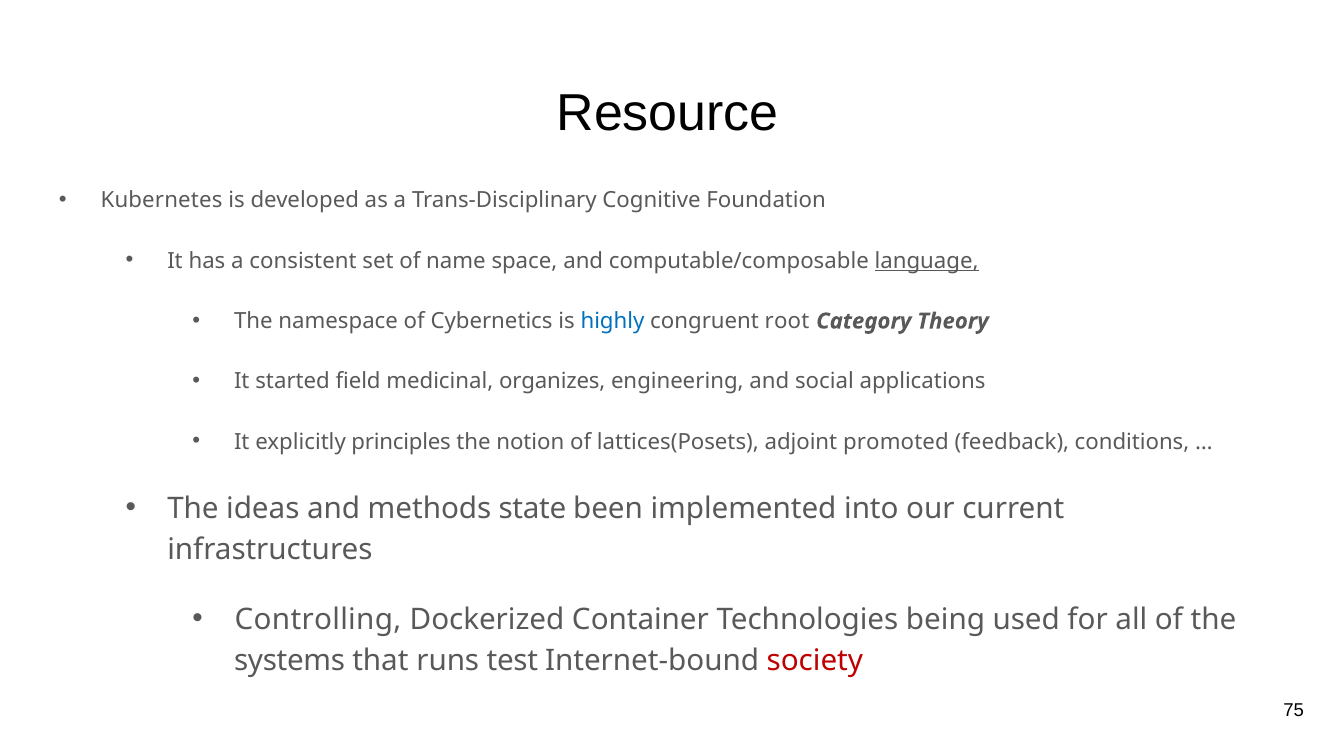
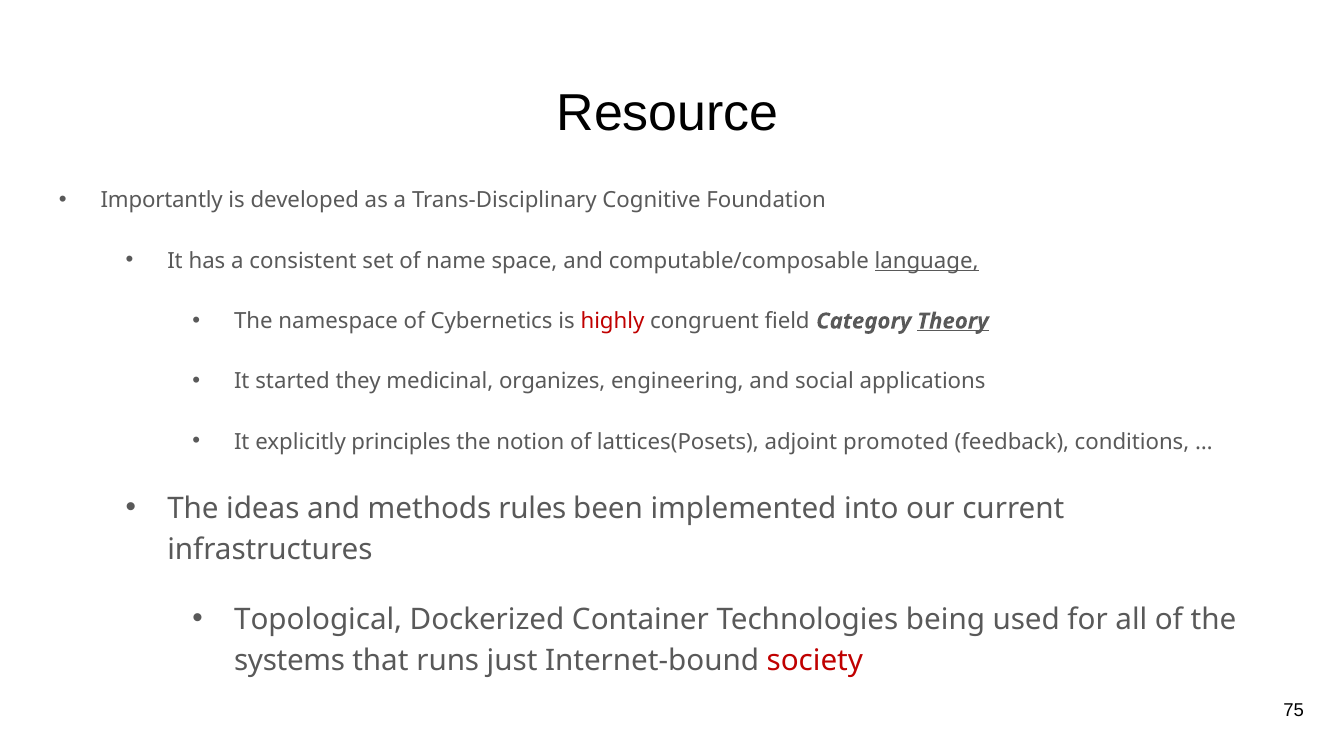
Kubernetes: Kubernetes -> Importantly
highly colour: blue -> red
root: root -> field
Theory underline: none -> present
field: field -> they
state: state -> rules
Controlling: Controlling -> Topological
test: test -> just
